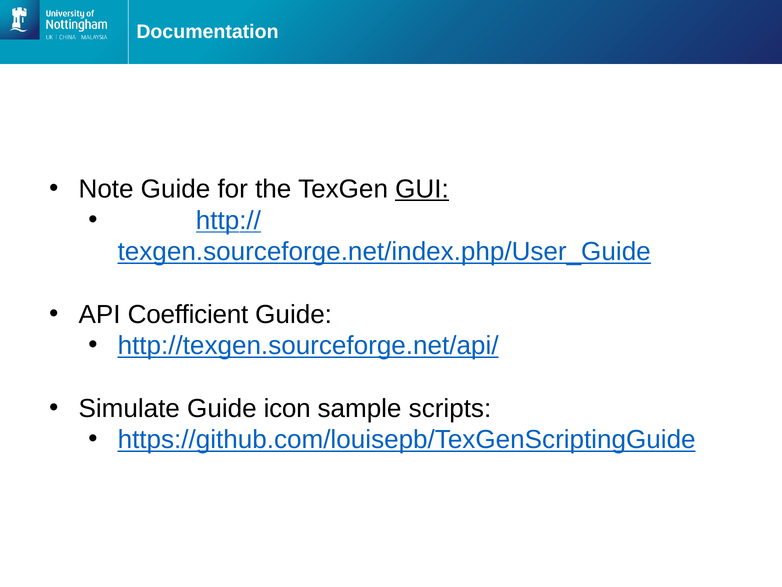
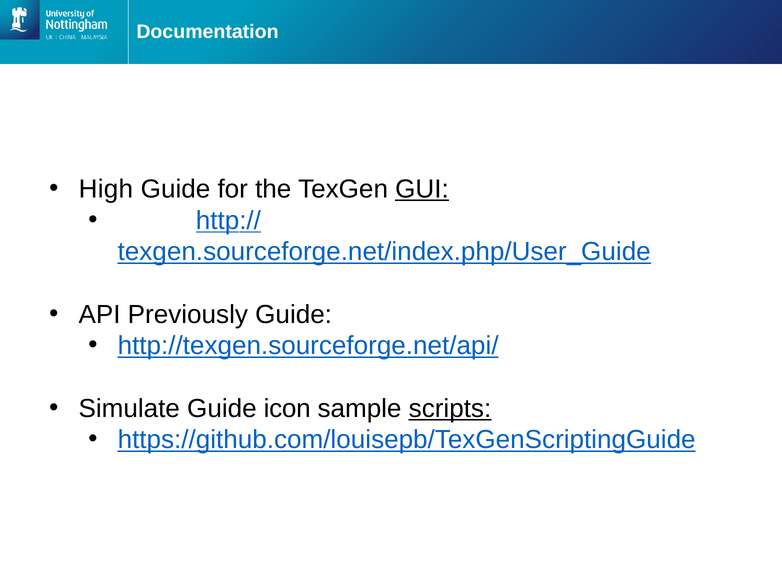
Note: Note -> High
Coefficient: Coefficient -> Previously
scripts underline: none -> present
